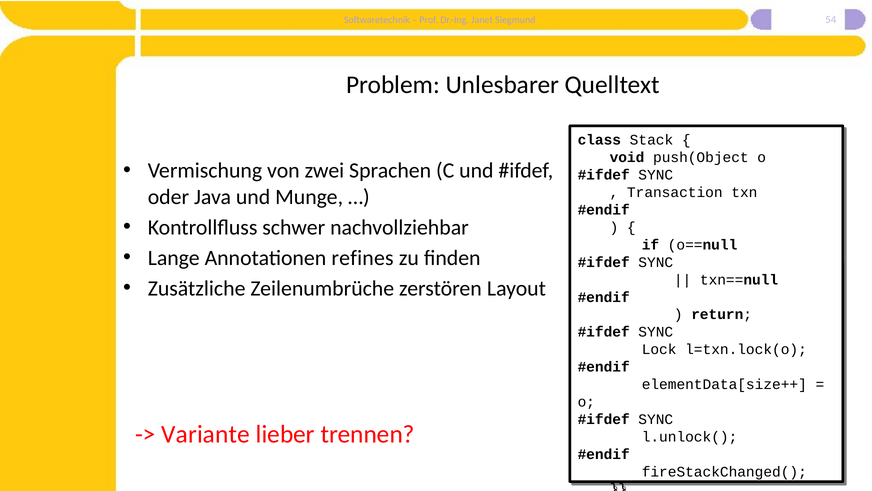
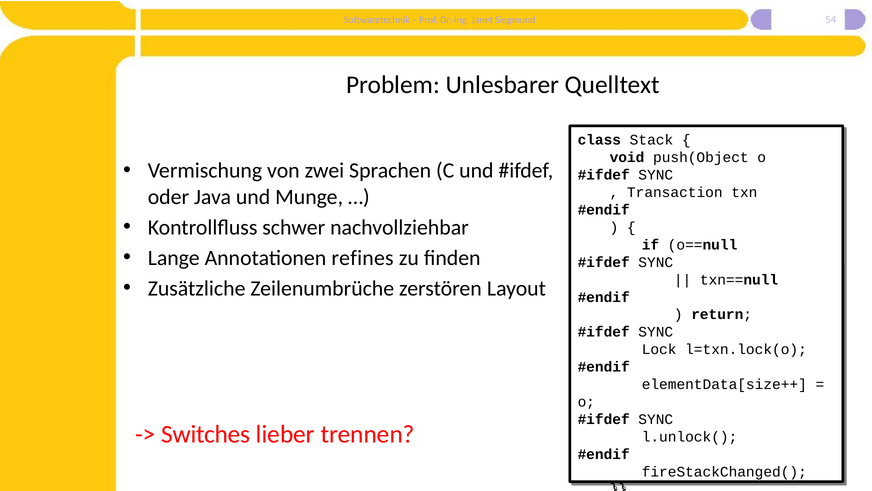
Variante: Variante -> Switches
